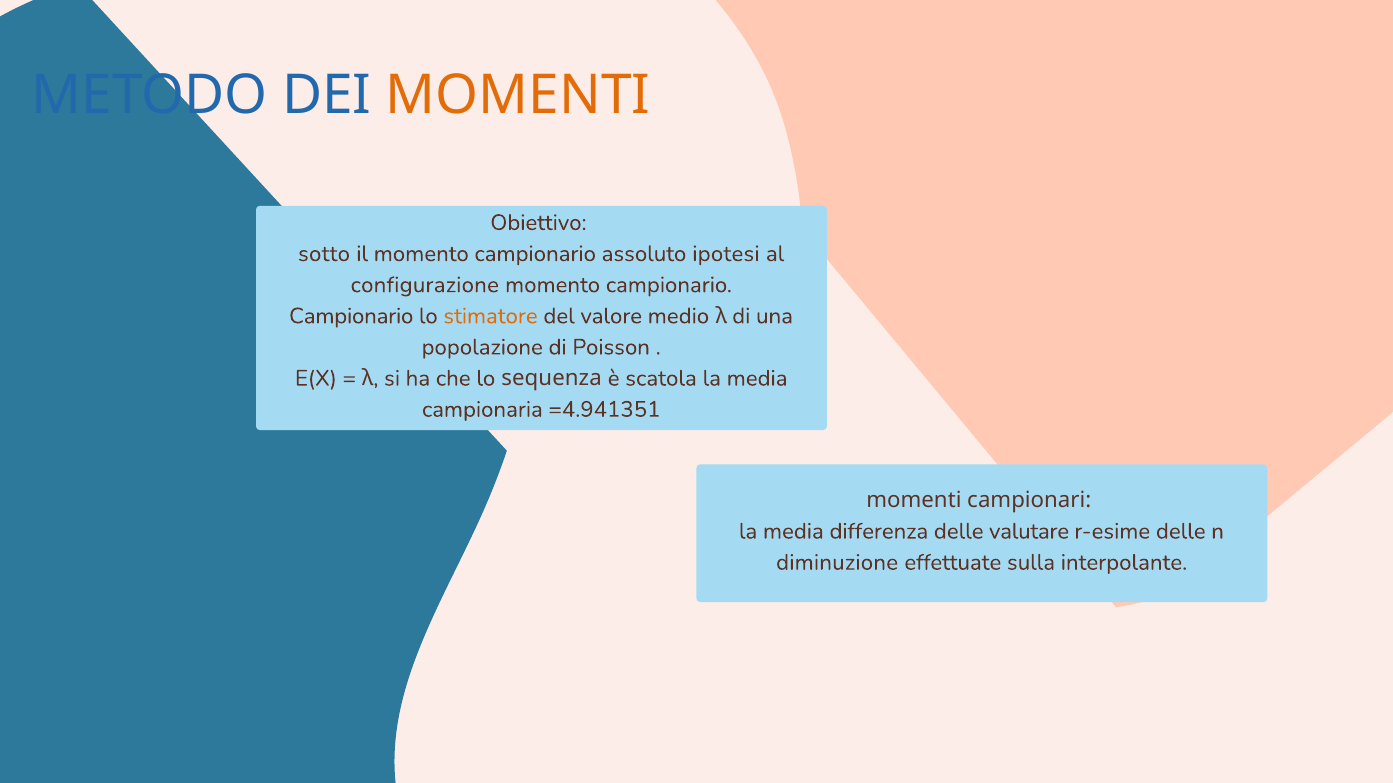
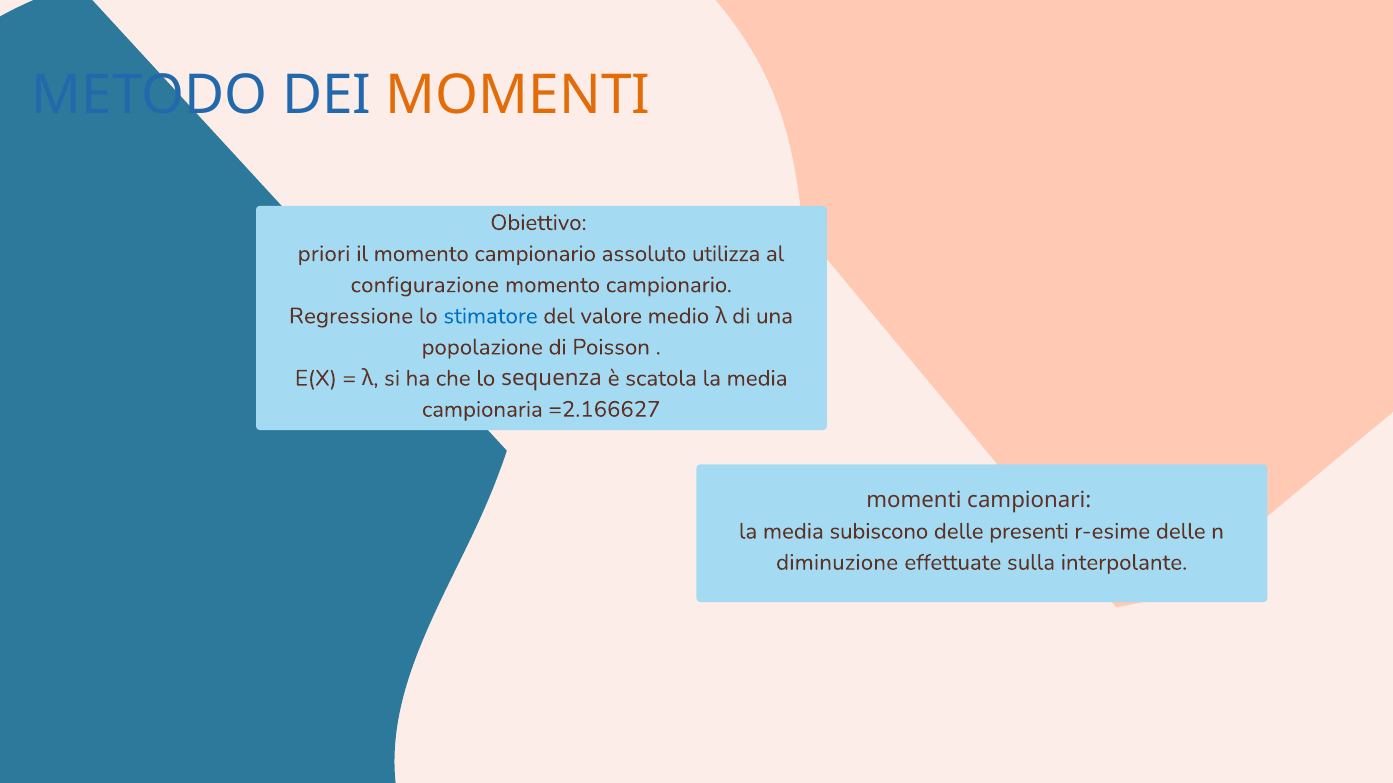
sotto: sotto -> priori
ipotesi: ipotesi -> utilizza
Campionario at (351, 316): Campionario -> Regressione
stimatore colour: orange -> blue
=4.941351: =4.941351 -> =2.166627
differenza: differenza -> subiscono
valutare: valutare -> presenti
